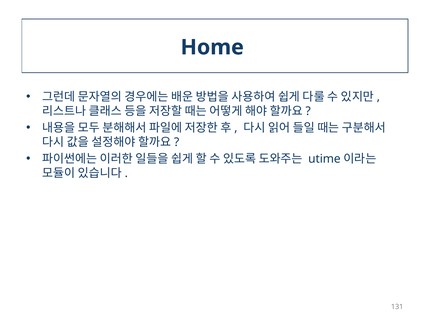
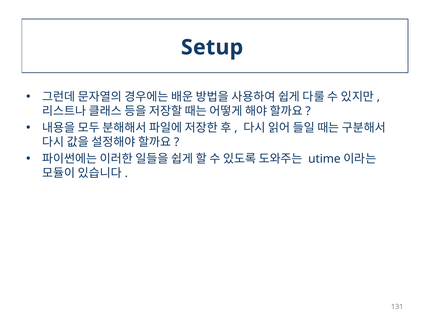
Home: Home -> Setup
